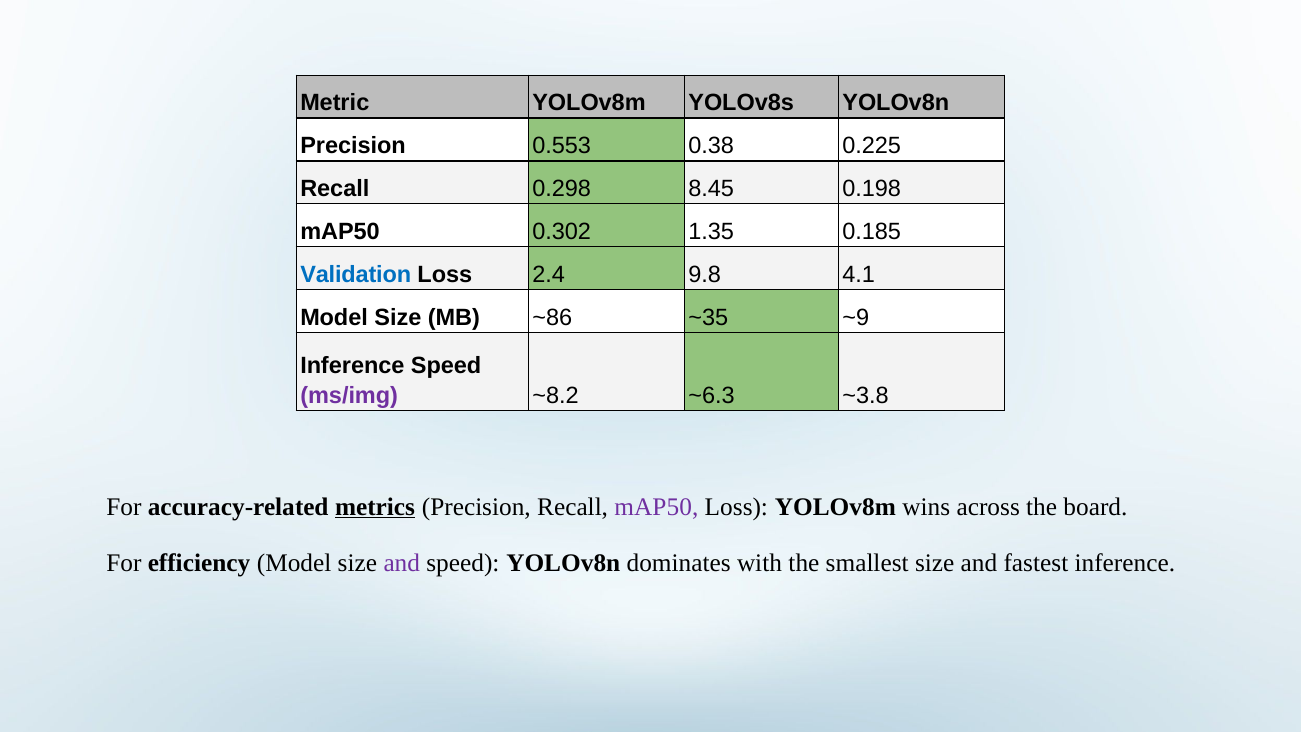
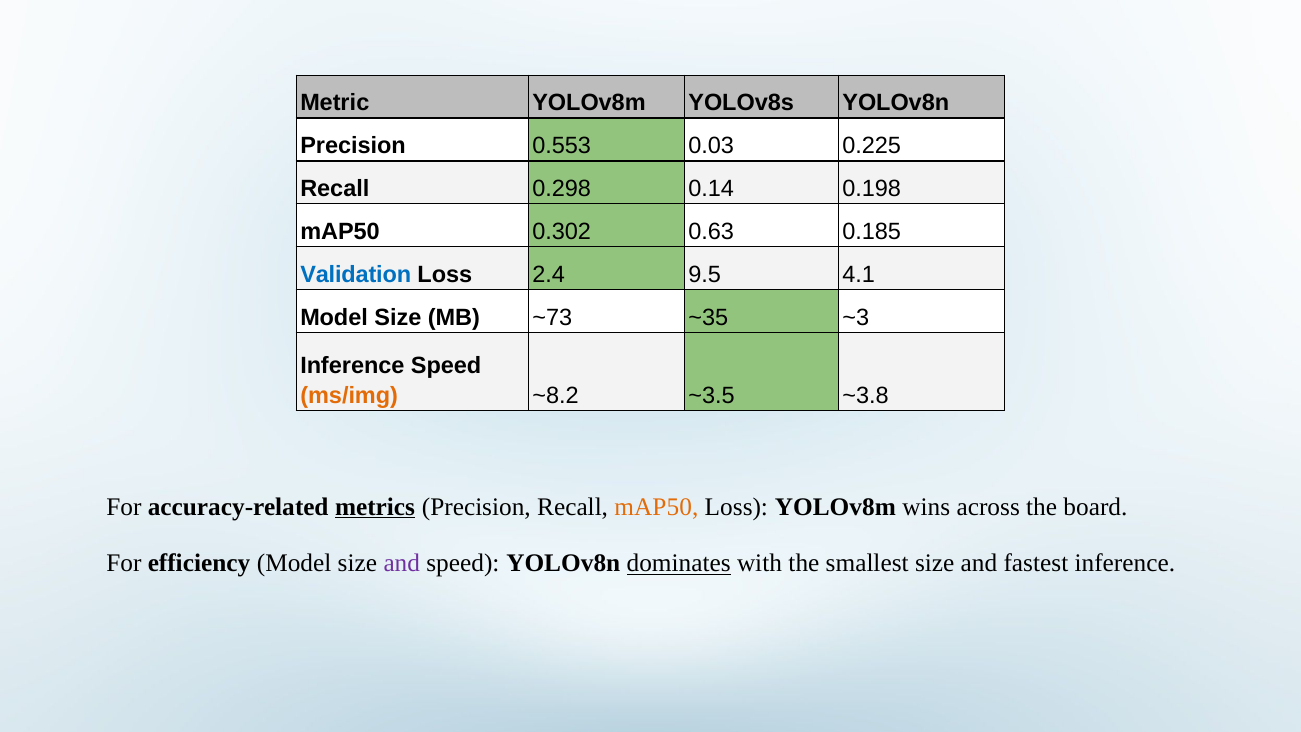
0.38: 0.38 -> 0.03
8.45: 8.45 -> 0.14
1.35: 1.35 -> 0.63
9.8: 9.8 -> 9.5
~86: ~86 -> ~73
~9: ~9 -> ~3
ms/img colour: purple -> orange
~6.3: ~6.3 -> ~3.5
mAP50 at (656, 507) colour: purple -> orange
dominates underline: none -> present
